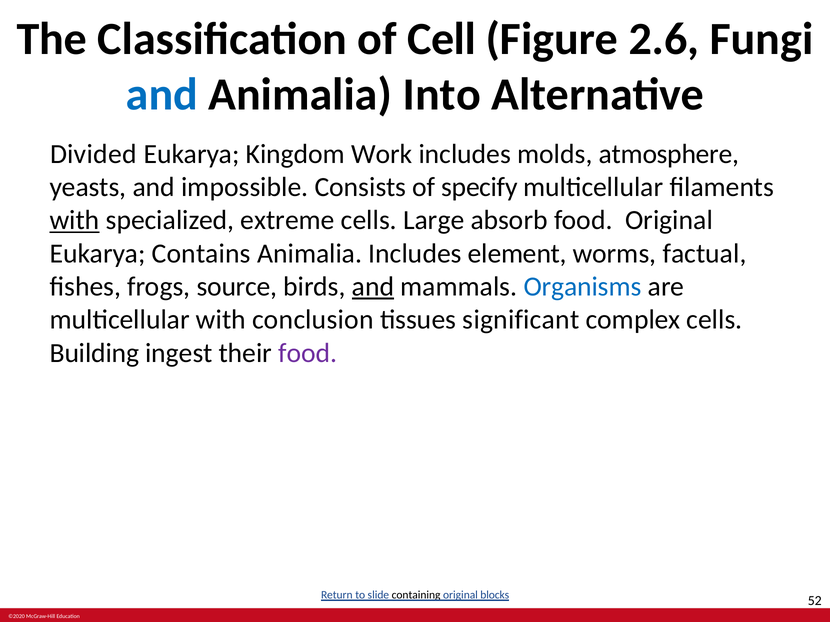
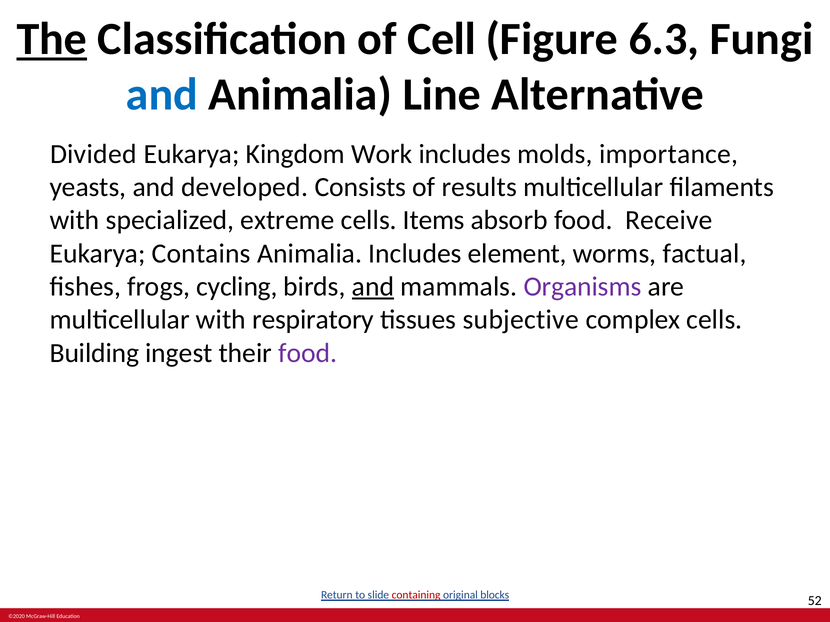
The underline: none -> present
2.6: 2.6 -> 6.3
Into: Into -> Line
atmosphere: atmosphere -> importance
impossible: impossible -> developed
specify: specify -> results
with at (75, 220) underline: present -> none
Large: Large -> Items
food Original: Original -> Receive
source: source -> cycling
Organisms colour: blue -> purple
conclusion: conclusion -> respiratory
significant: significant -> subjective
containing colour: black -> red
